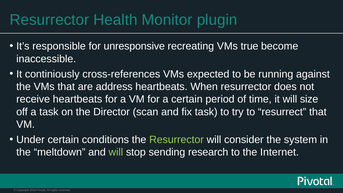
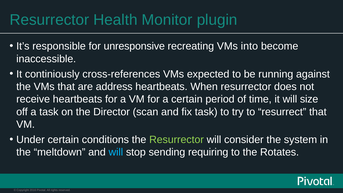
true: true -> into
will at (116, 152) colour: light green -> light blue
research: research -> requiring
Internet: Internet -> Rotates
